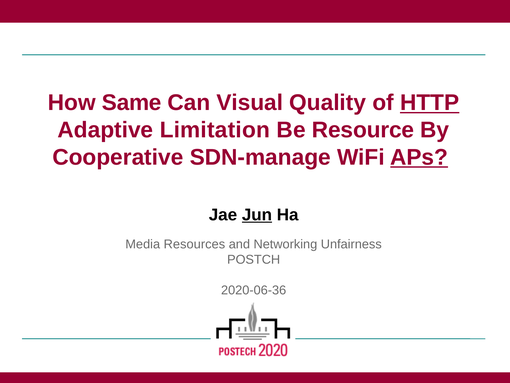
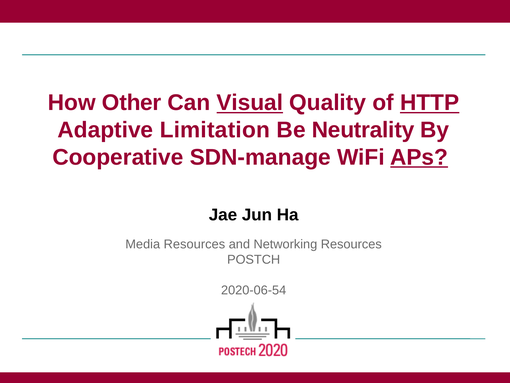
Same: Same -> Other
Visual underline: none -> present
Resource: Resource -> Neutrality
Jun underline: present -> none
Networking Unfairness: Unfairness -> Resources
2020-06-36: 2020-06-36 -> 2020-06-54
